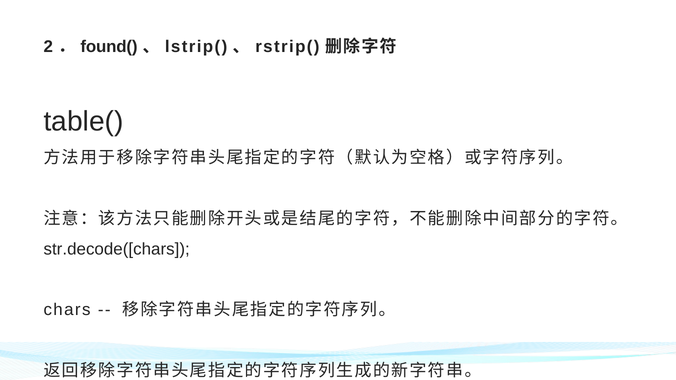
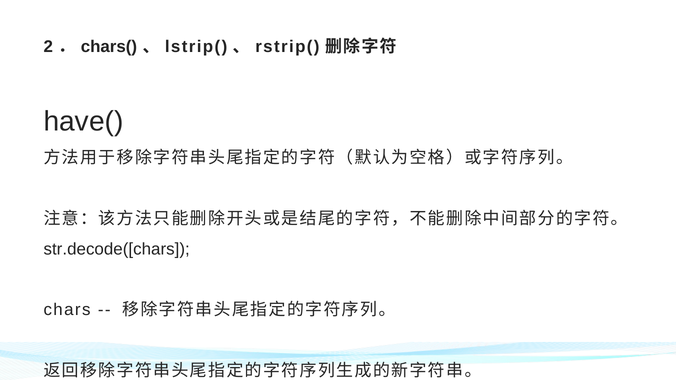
found(: found( -> chars(
table(: table( -> have(
